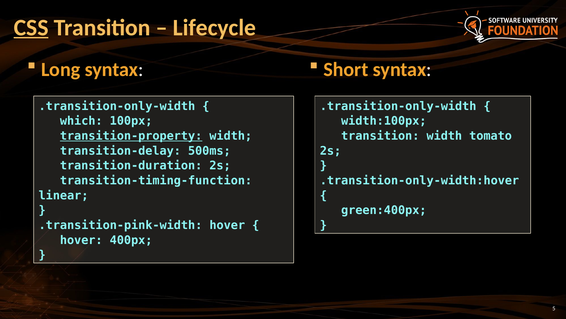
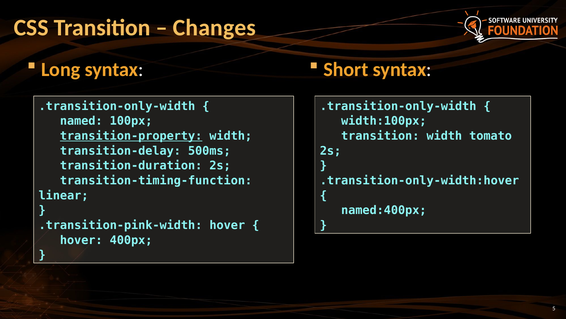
CSS underline: present -> none
Lifecycle: Lifecycle -> Changes
which: which -> named
green:400px: green:400px -> named:400px
